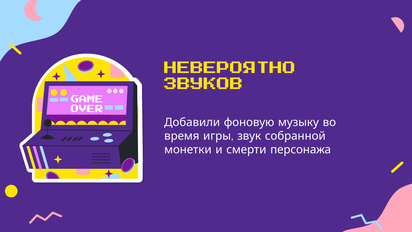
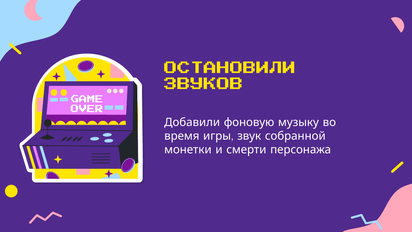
НЕВЕРОЯТНО: НЕВЕРОЯТНО -> ОСТАНОВИЛИ
